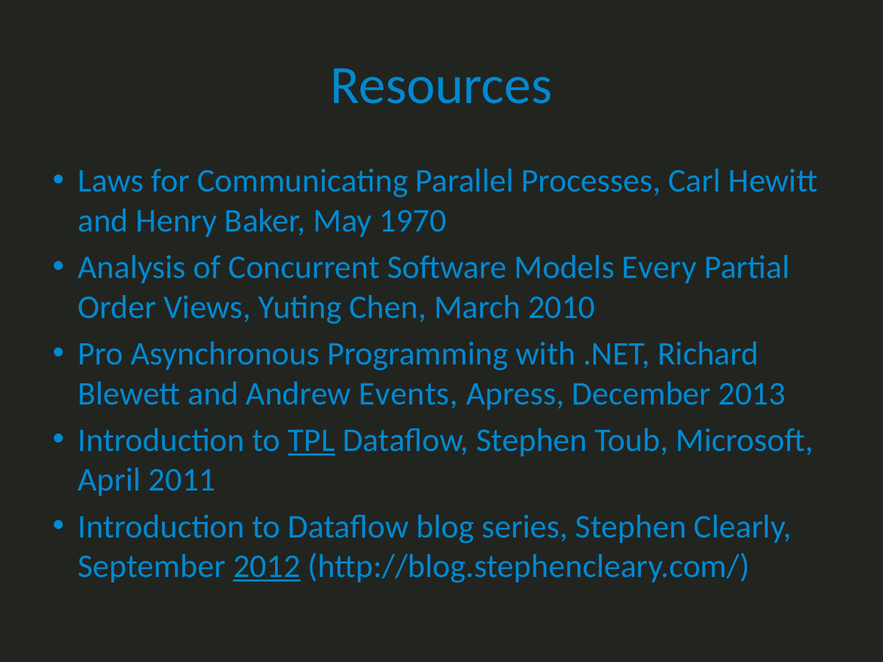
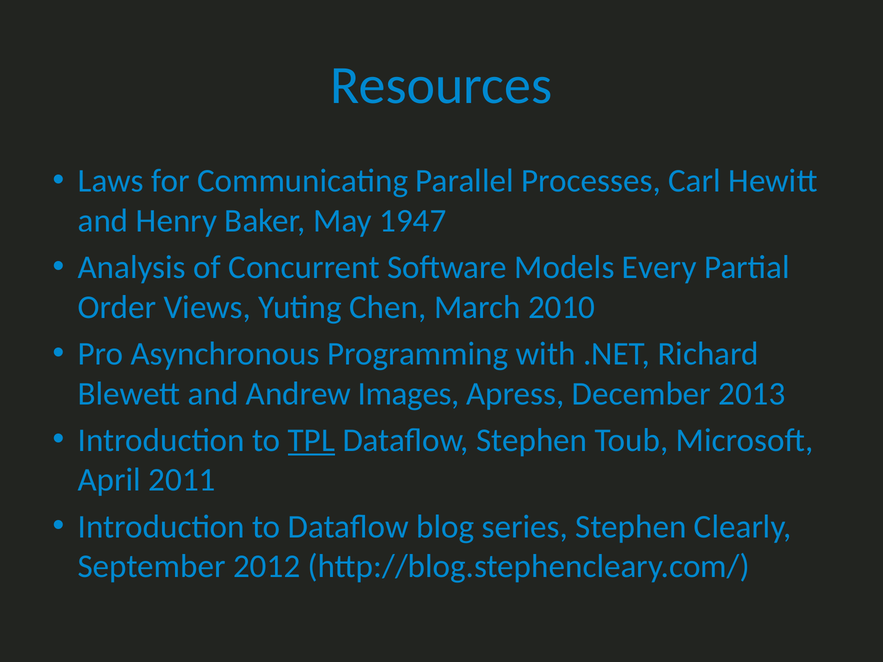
1970: 1970 -> 1947
Events: Events -> Images
2012 underline: present -> none
